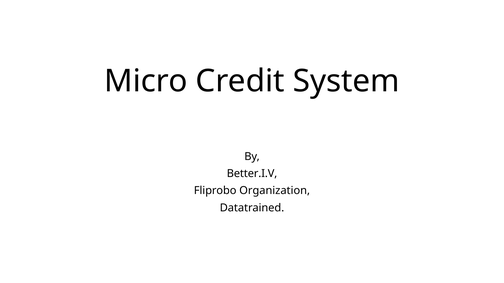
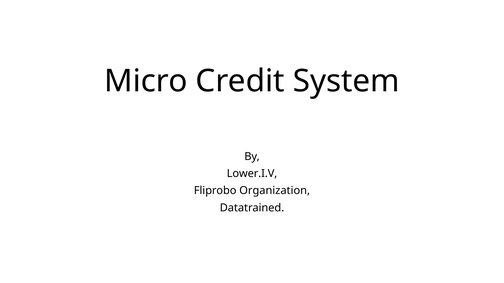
Better.I.V: Better.I.V -> Lower.I.V
